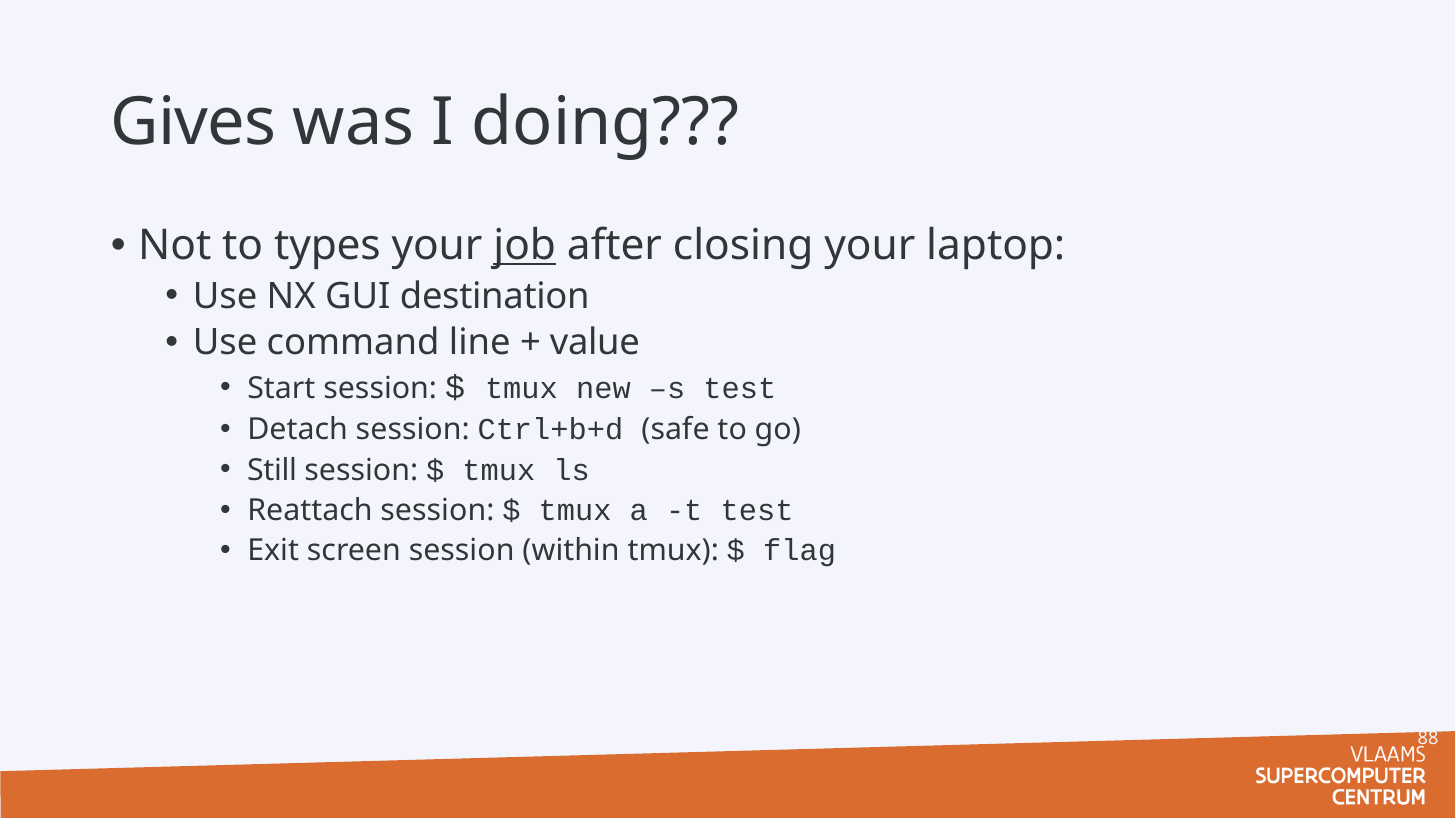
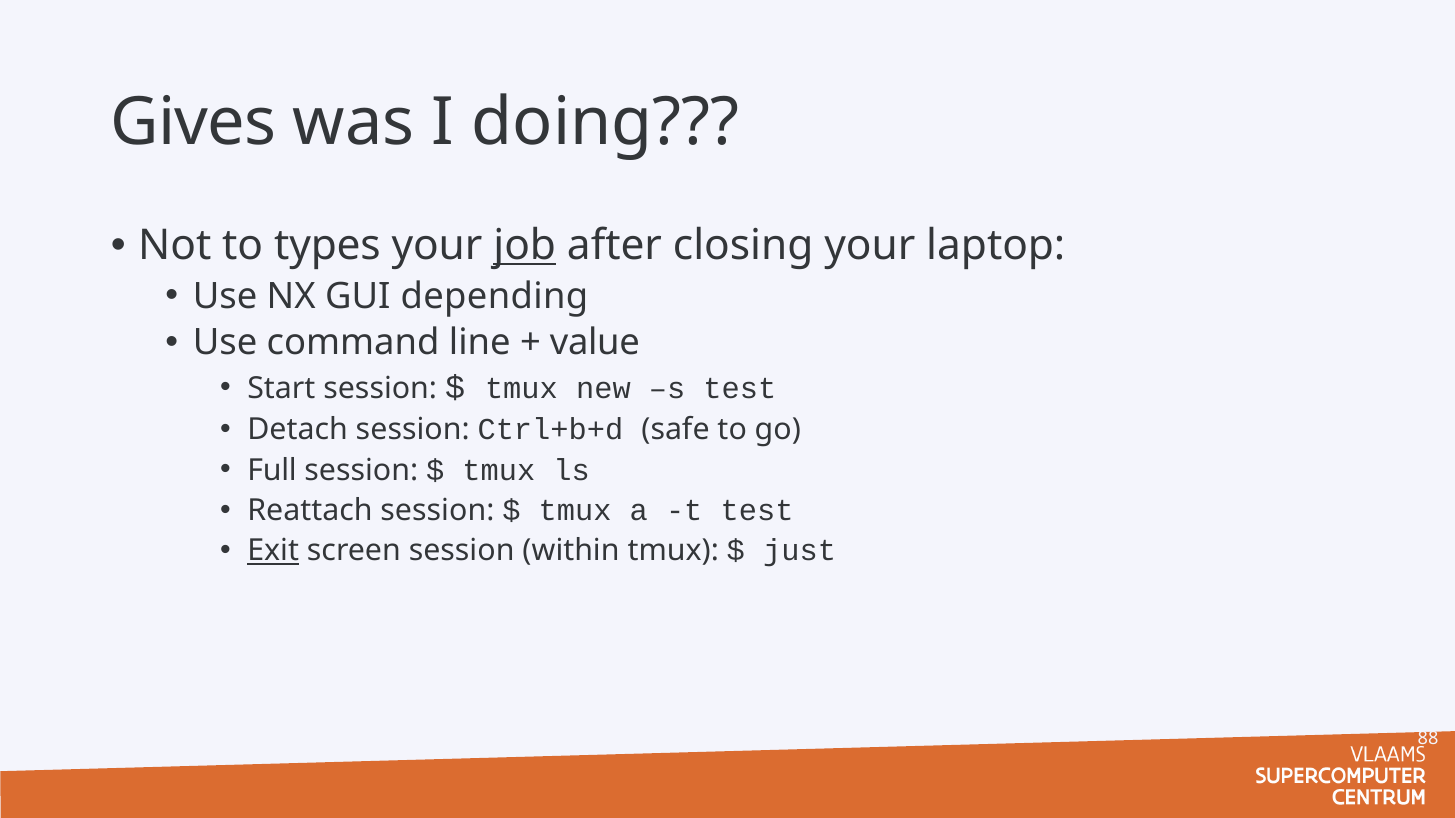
destination: destination -> depending
Still: Still -> Full
Exit underline: none -> present
flag: flag -> just
